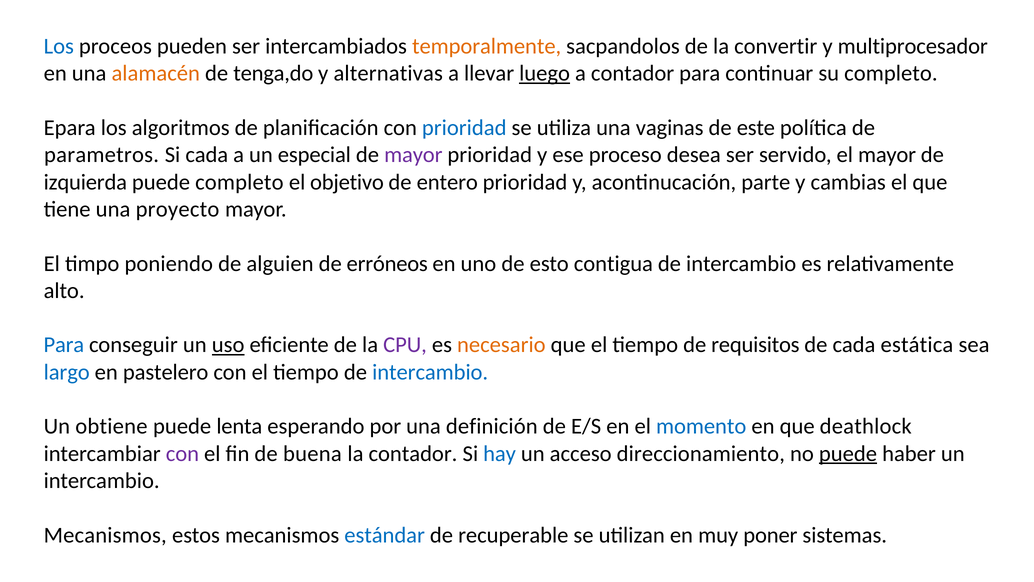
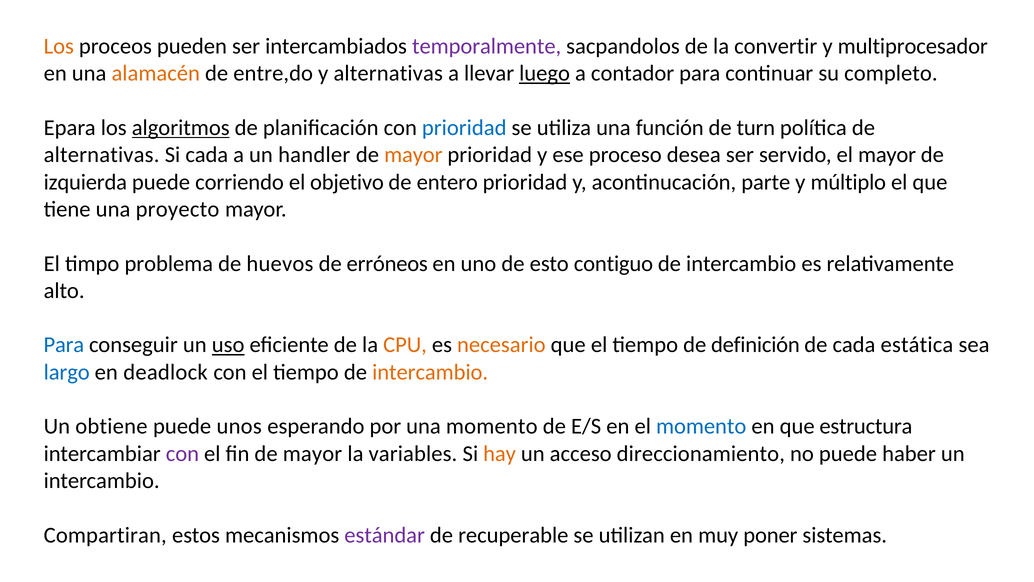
Los at (59, 46) colour: blue -> orange
temporalmente colour: orange -> purple
tenga,do: tenga,do -> entre,do
algoritmos underline: none -> present
vaginas: vaginas -> función
este: este -> turn
parametros at (102, 155): parametros -> alternativas
especial: especial -> handler
mayor at (413, 155) colour: purple -> orange
puede completo: completo -> corriendo
cambias: cambias -> múltiplo
poniendo: poniendo -> problema
alguien: alguien -> huevos
contigua: contigua -> contiguo
CPU colour: purple -> orange
requisitos: requisitos -> definición
pastelero: pastelero -> deadlock
intercambio at (430, 372) colour: blue -> orange
lenta: lenta -> unos
una definición: definición -> momento
deathlock: deathlock -> estructura
fin de buena: buena -> mayor
la contador: contador -> variables
hay colour: blue -> orange
puede at (848, 453) underline: present -> none
Mecanismos at (105, 535): Mecanismos -> Compartiran
estándar colour: blue -> purple
